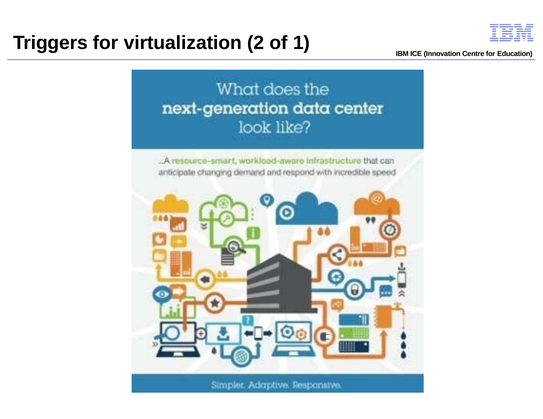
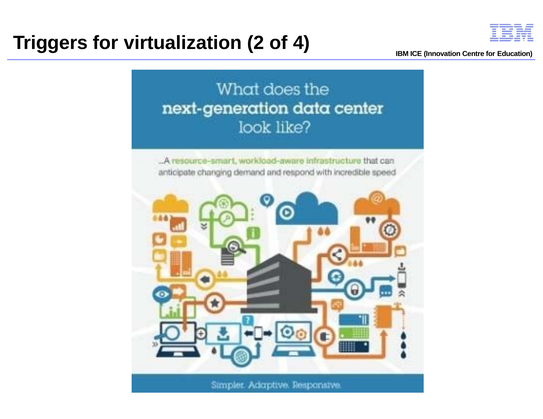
1: 1 -> 4
